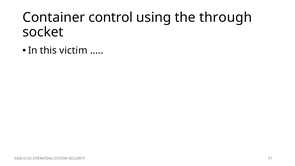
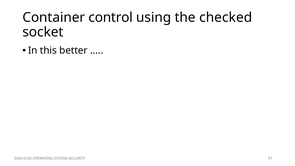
through: through -> checked
victim: victim -> better
